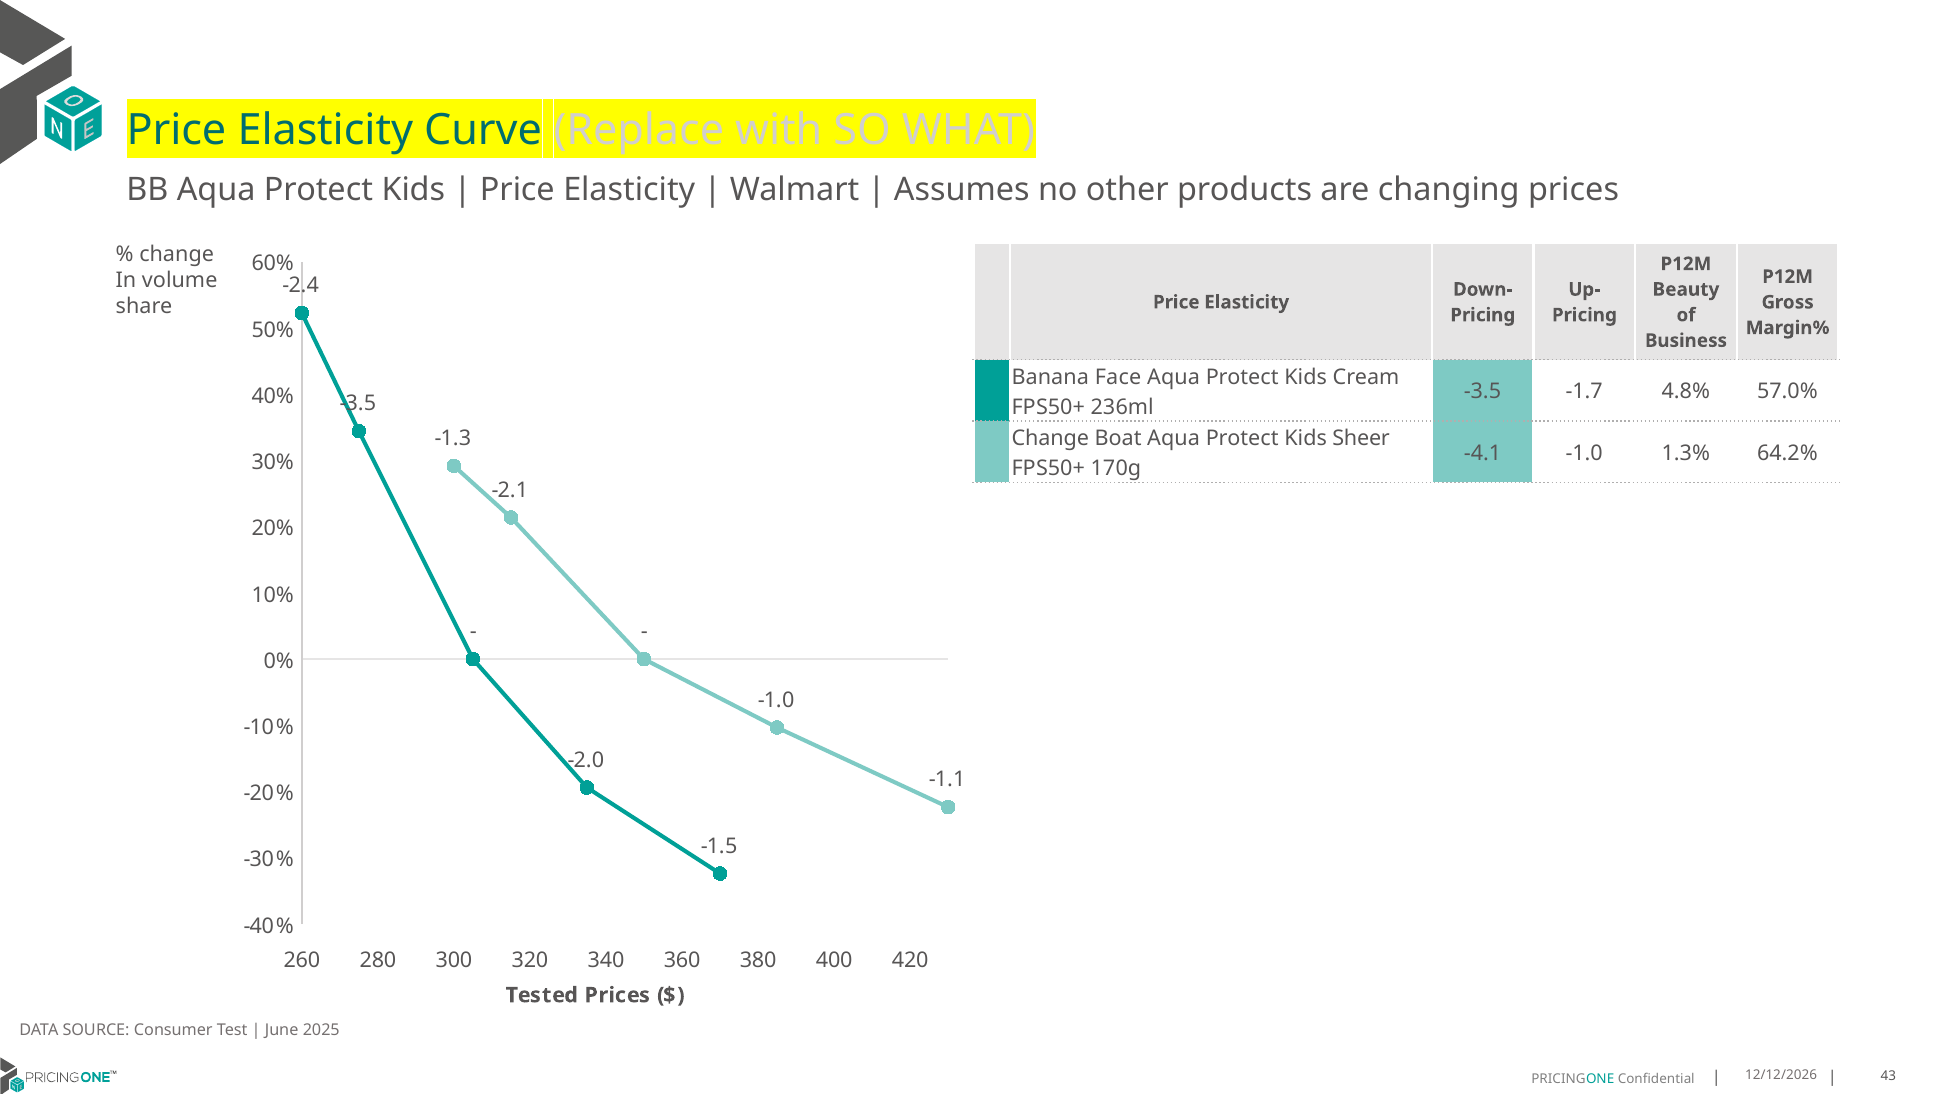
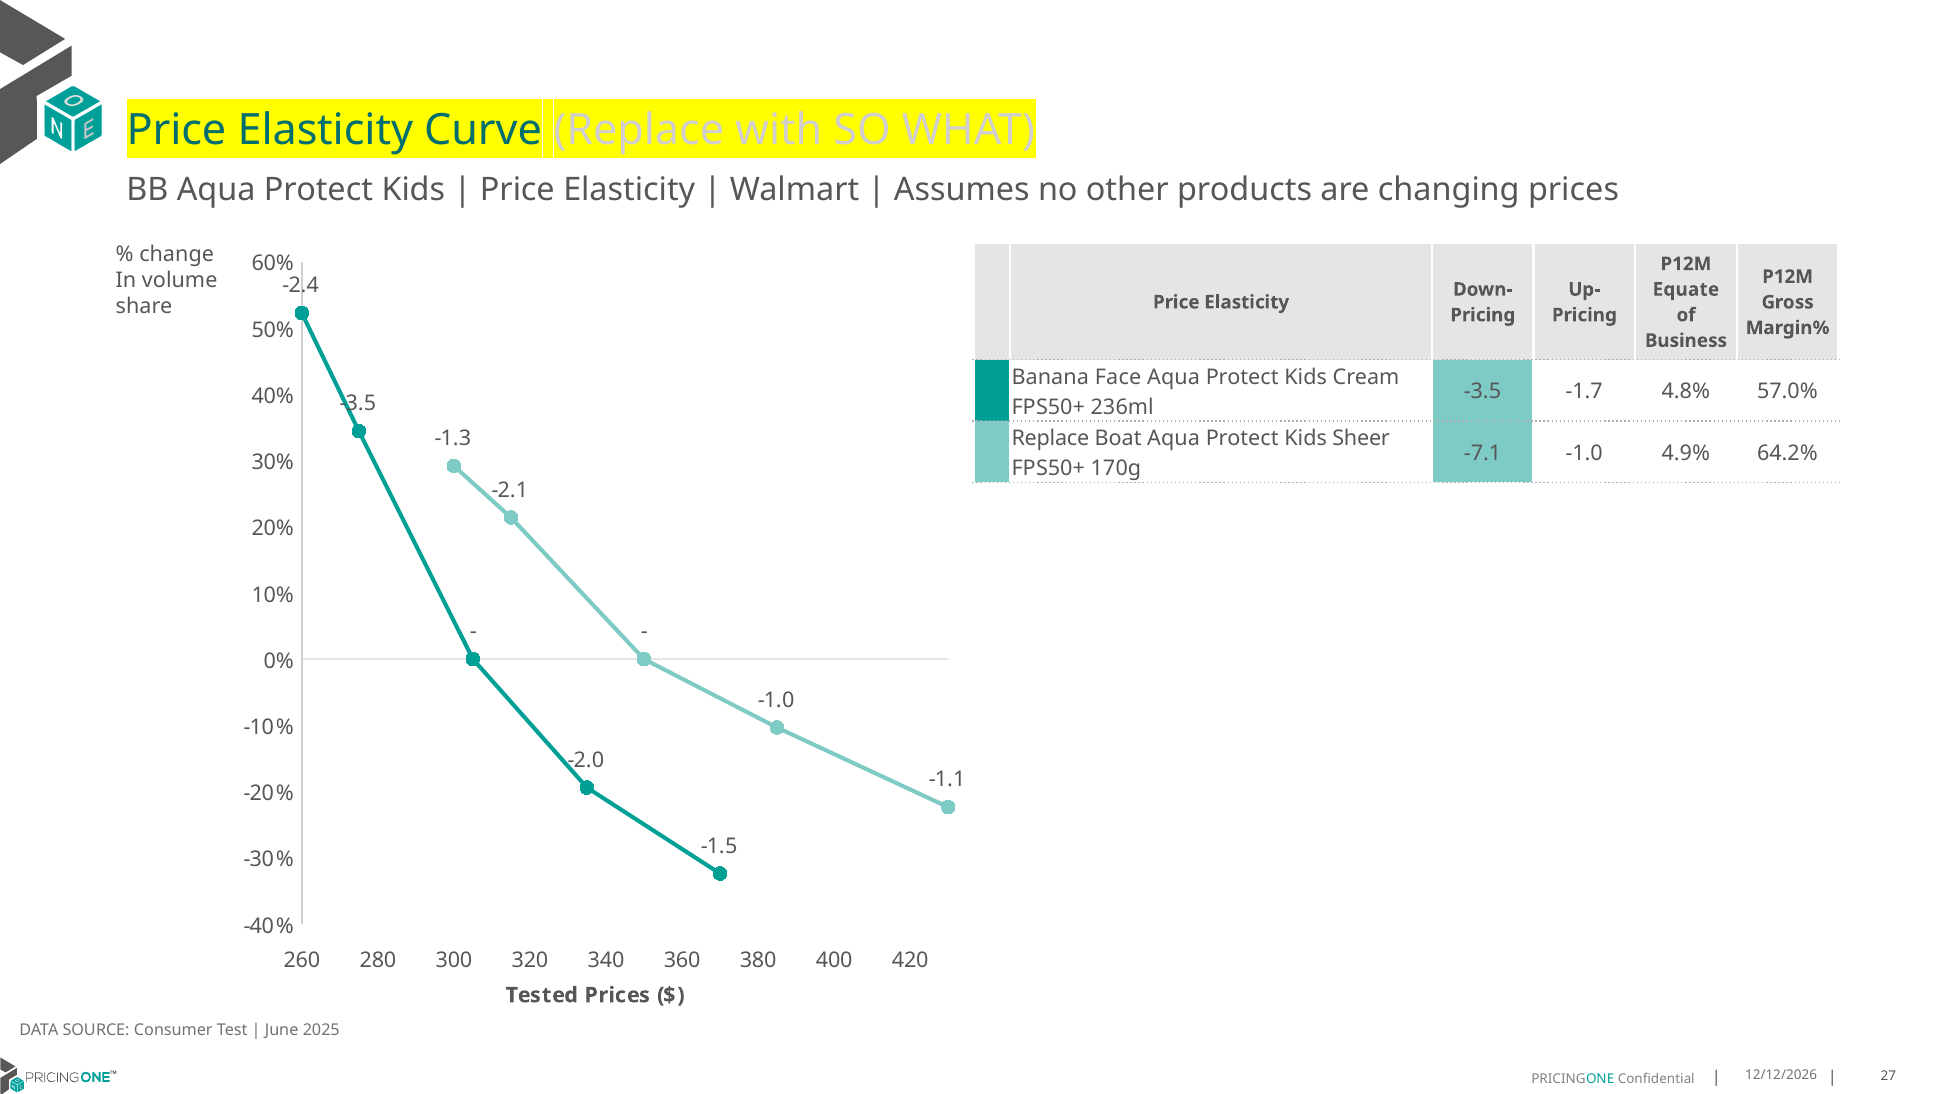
Beauty: Beauty -> Equate
Change at (1050, 438): Change -> Replace
-4.1: -4.1 -> -7.1
1.3%: 1.3% -> 4.9%
43: 43 -> 27
